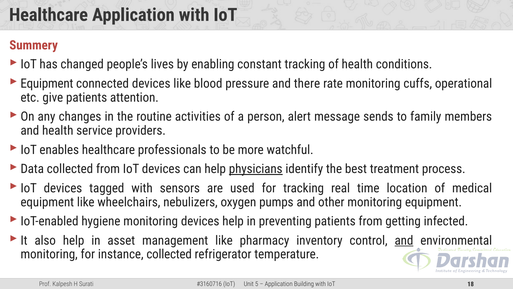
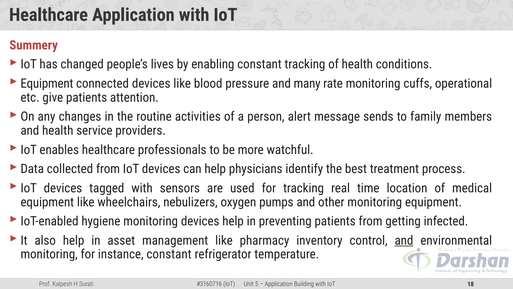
there: there -> many
physicians underline: present -> none
instance collected: collected -> constant
